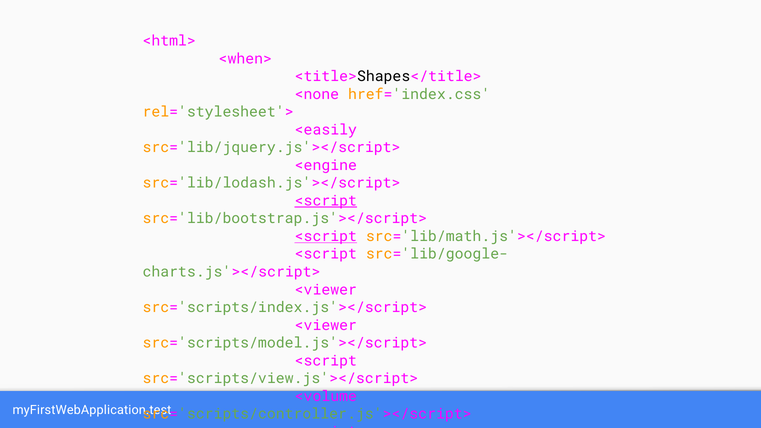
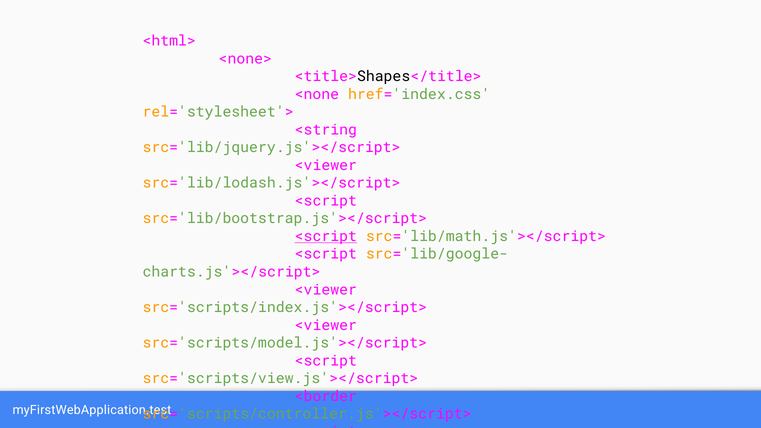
<when>: <when> -> <none>
<easily: <easily -> <string
<engine at (326, 165): <engine -> <viewer
<script at (326, 201) underline: present -> none
<volume: <volume -> <border
